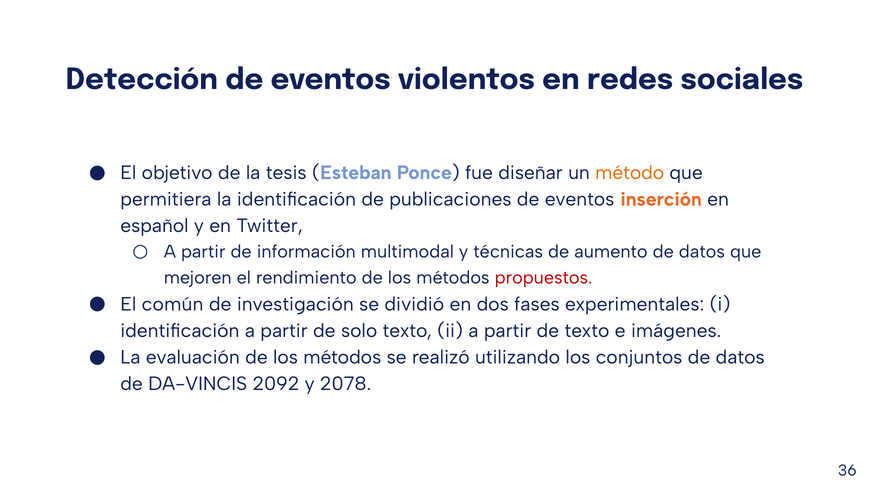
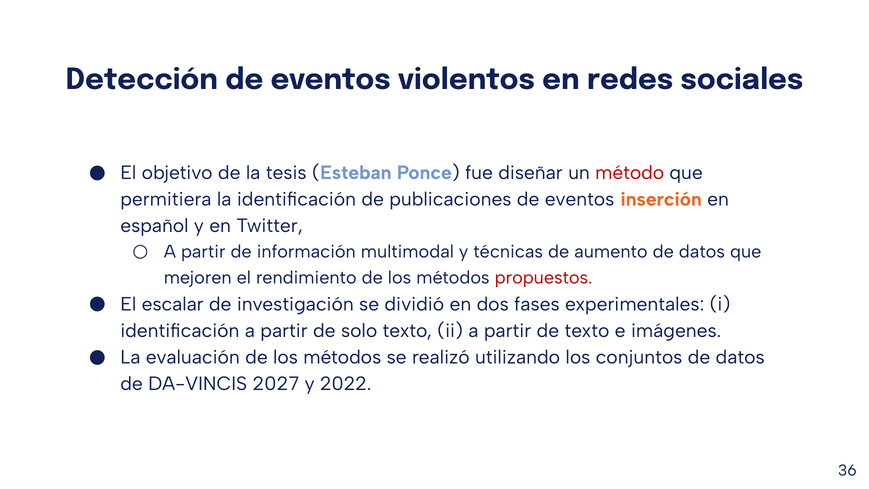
método colour: orange -> red
común: común -> escalar
2092: 2092 -> 2027
2078: 2078 -> 2022
